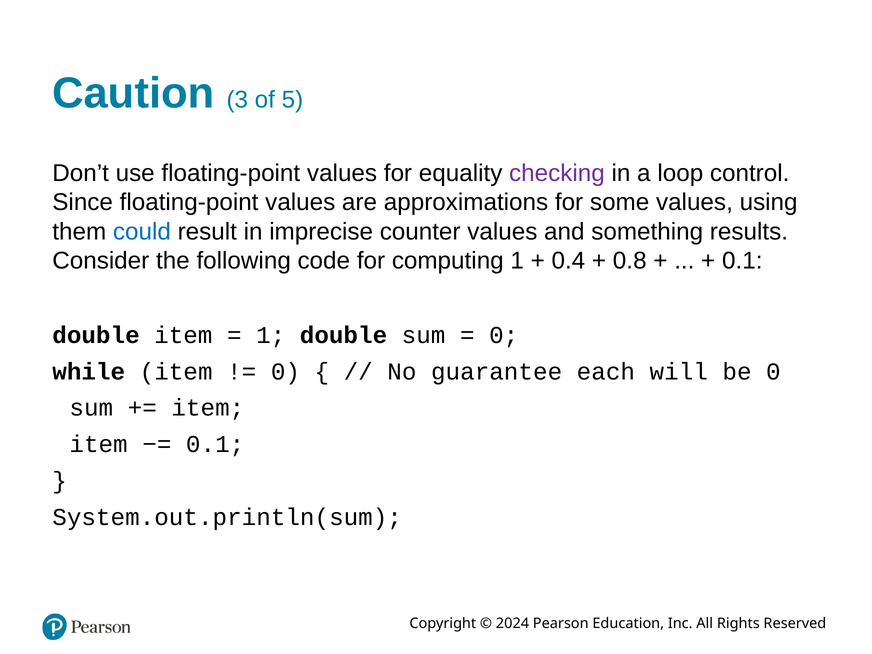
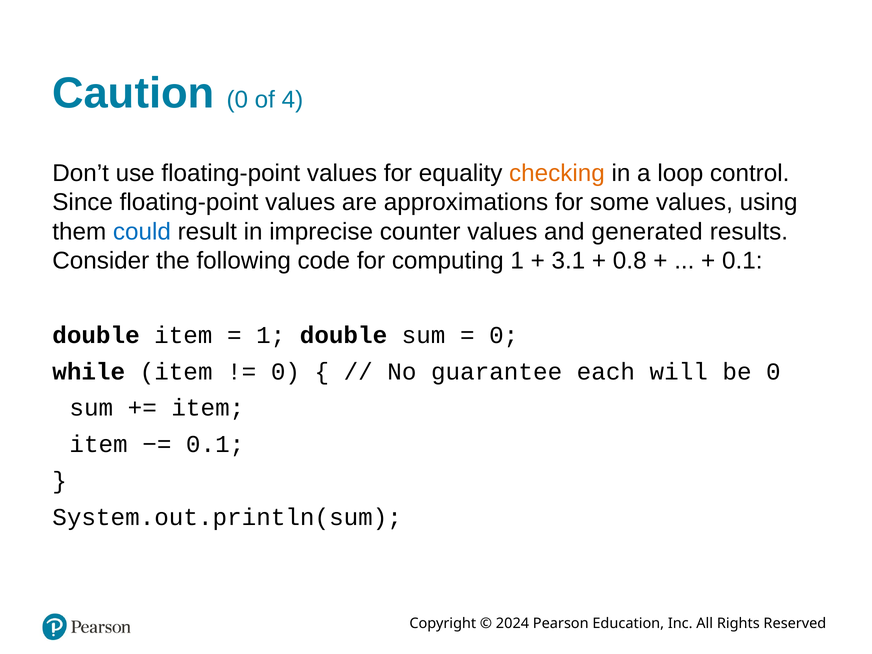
Caution 3: 3 -> 0
5: 5 -> 4
checking colour: purple -> orange
something: something -> generated
0.4: 0.4 -> 3.1
